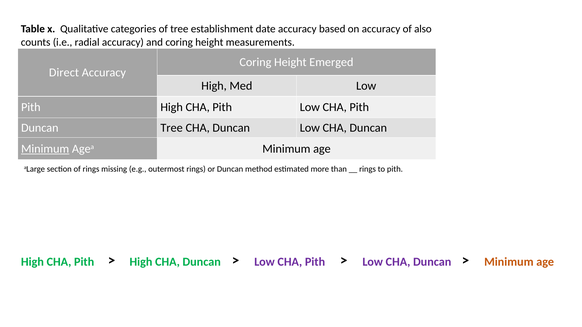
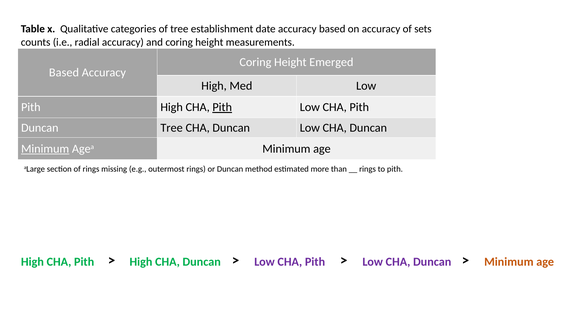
also: also -> sets
Direct at (64, 73): Direct -> Based
Pith at (222, 107) underline: none -> present
